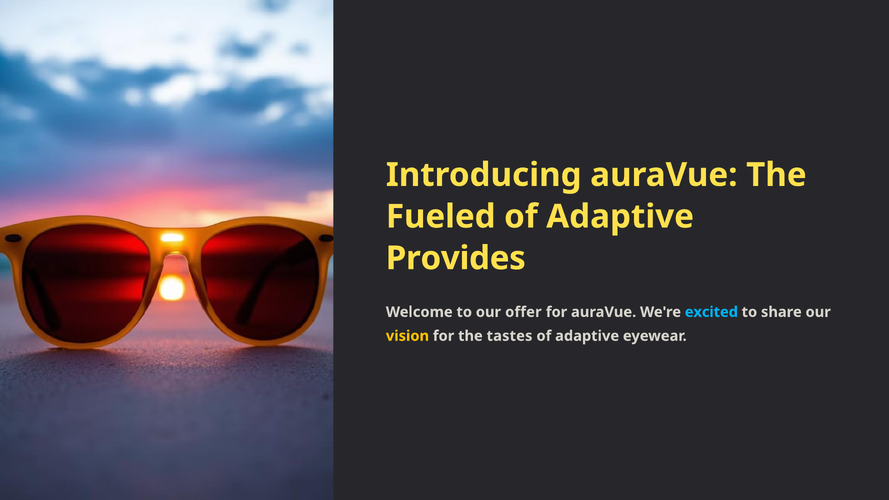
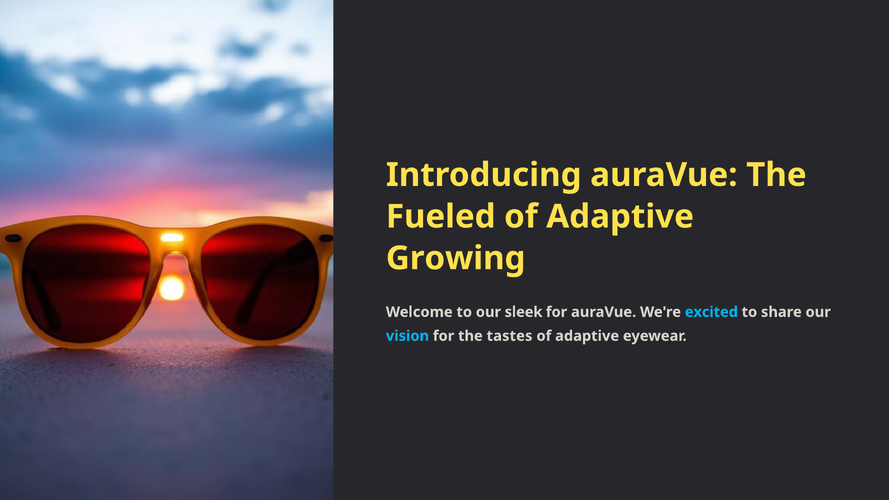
Provides: Provides -> Growing
offer: offer -> sleek
vision colour: yellow -> light blue
